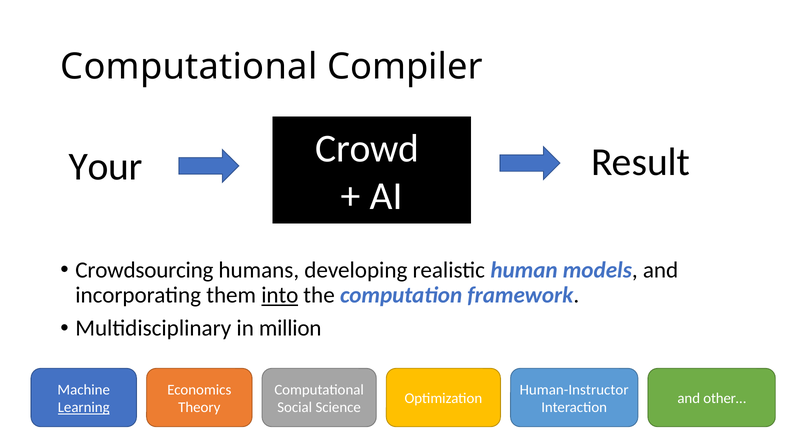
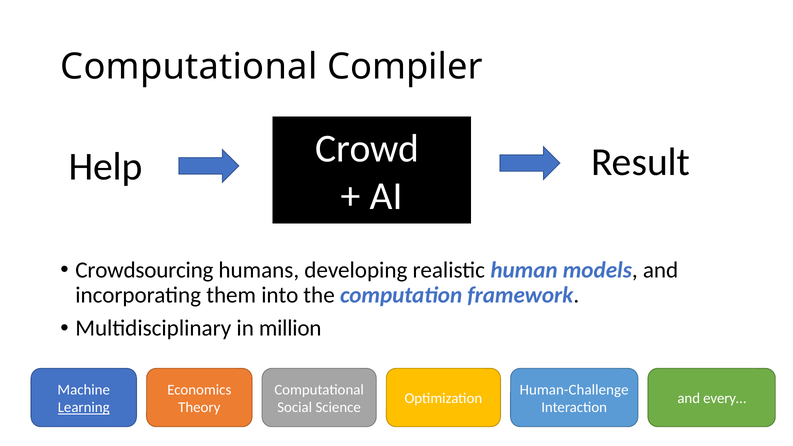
Your: Your -> Help
into underline: present -> none
Human-Instructor: Human-Instructor -> Human-Challenge
other…: other… -> every…
